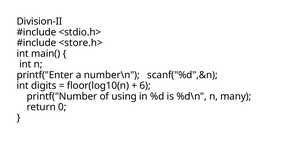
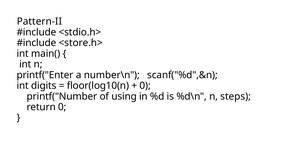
Division-II: Division-II -> Pattern-II
6 at (145, 85): 6 -> 0
many: many -> steps
